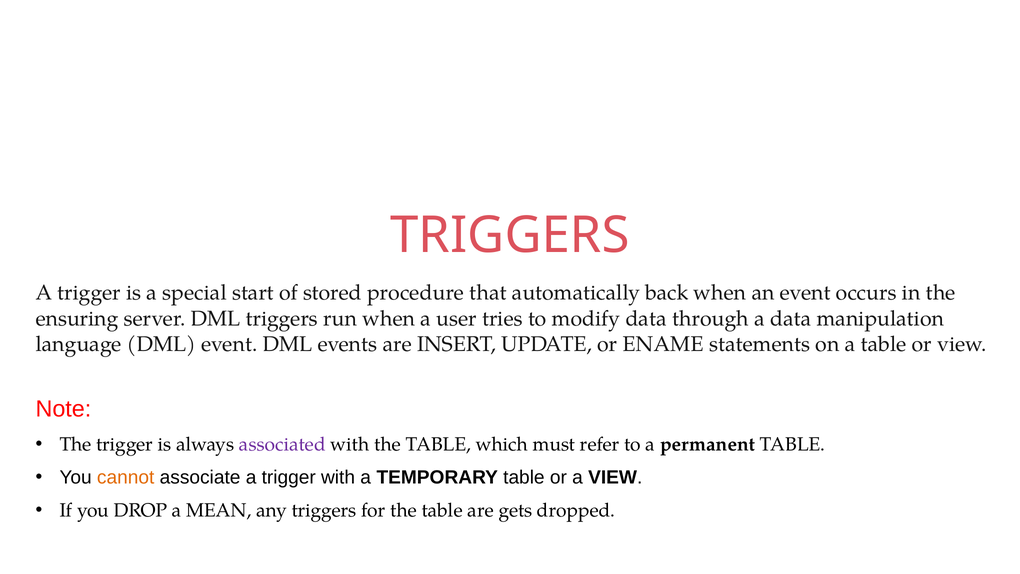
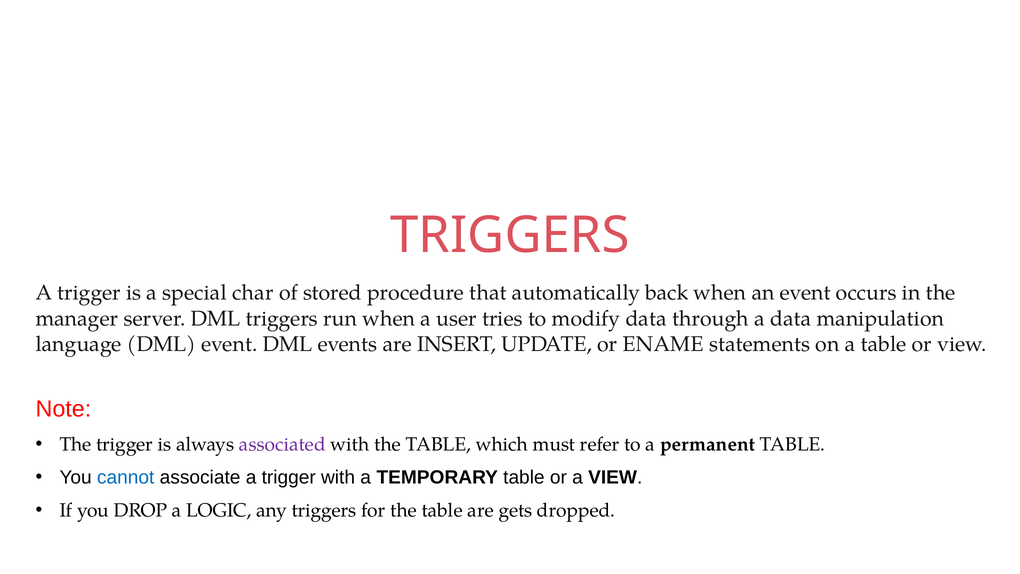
start: start -> char
ensuring: ensuring -> manager
cannot colour: orange -> blue
MEAN: MEAN -> LOGIC
